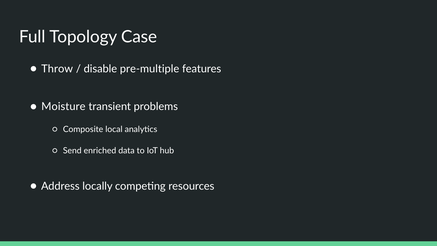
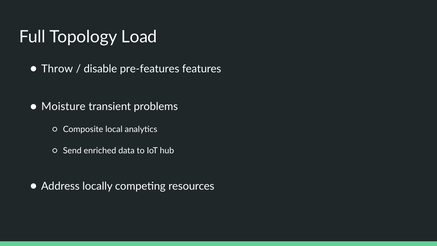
Case: Case -> Load
pre-multiple: pre-multiple -> pre-features
